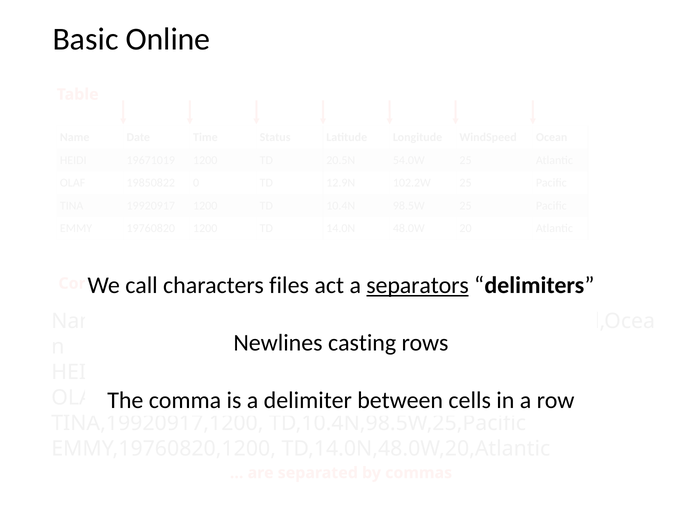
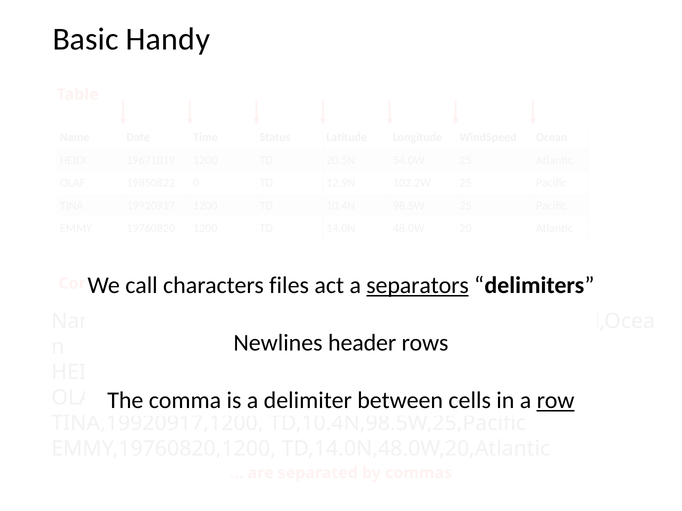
Online: Online -> Handy
casting: casting -> header
row underline: none -> present
